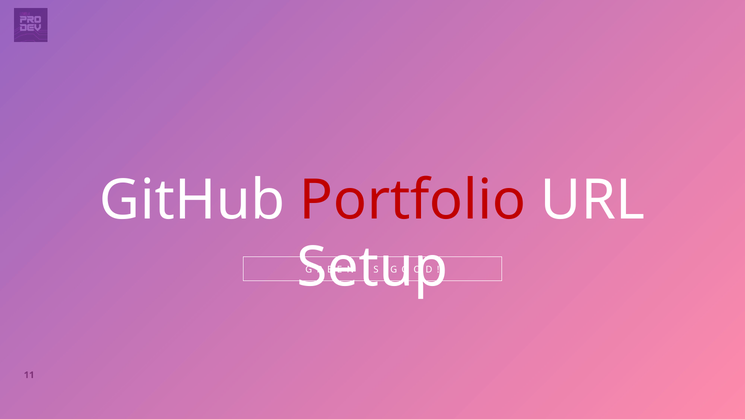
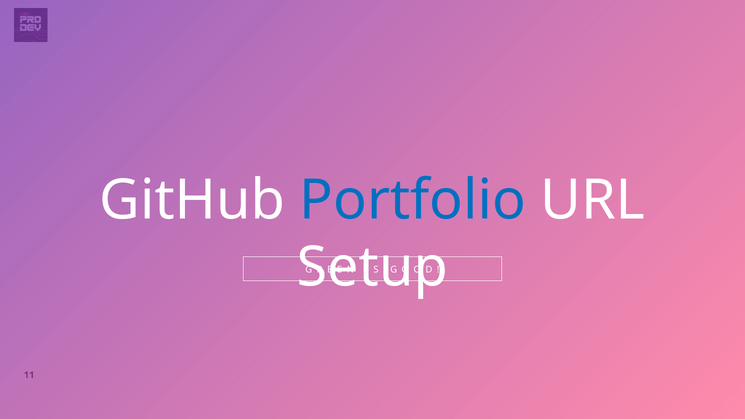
Portfolio colour: red -> blue
